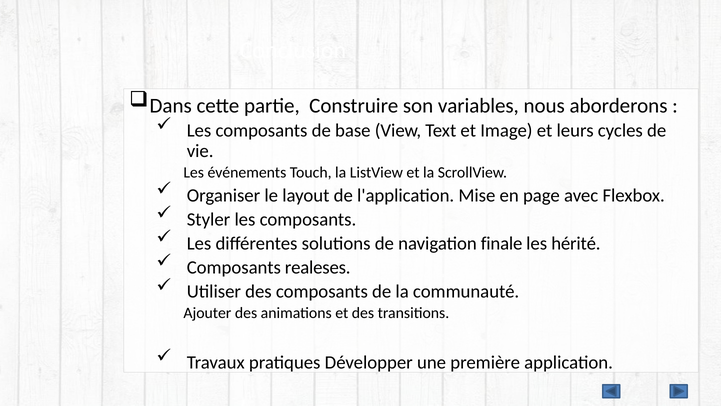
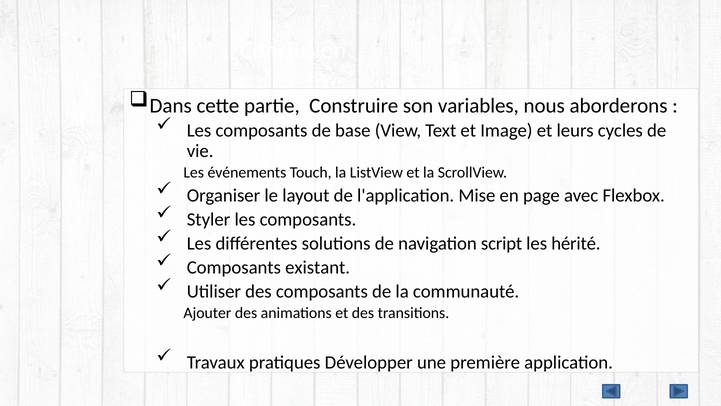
finale: finale -> script
realeses: realeses -> existant
